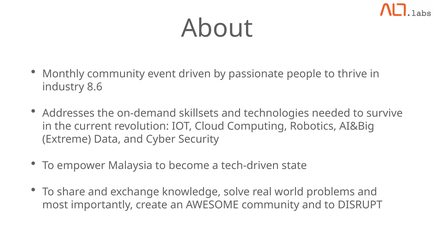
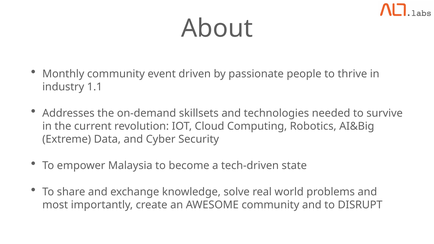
8.6: 8.6 -> 1.1
